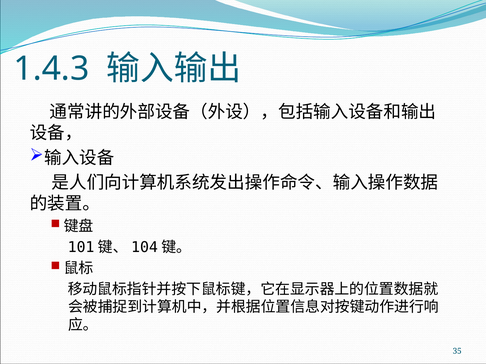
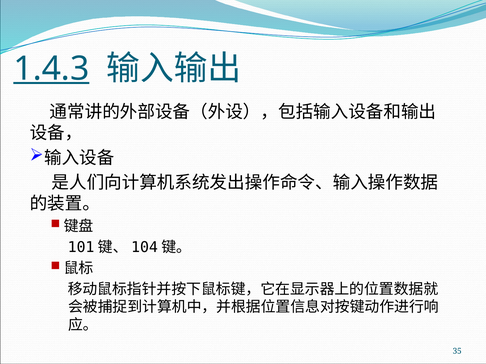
1.4.3 underline: none -> present
